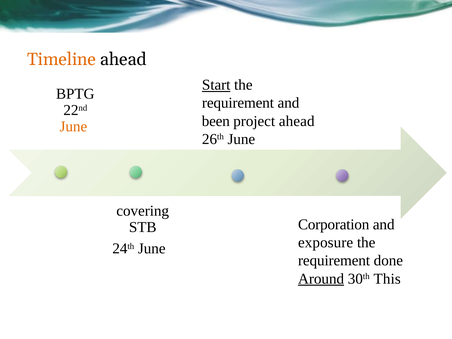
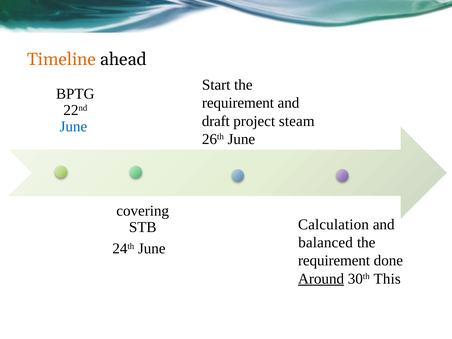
Start underline: present -> none
been: been -> draft
project ahead: ahead -> steam
June at (73, 127) colour: orange -> blue
Corporation: Corporation -> Calculation
exposure: exposure -> balanced
